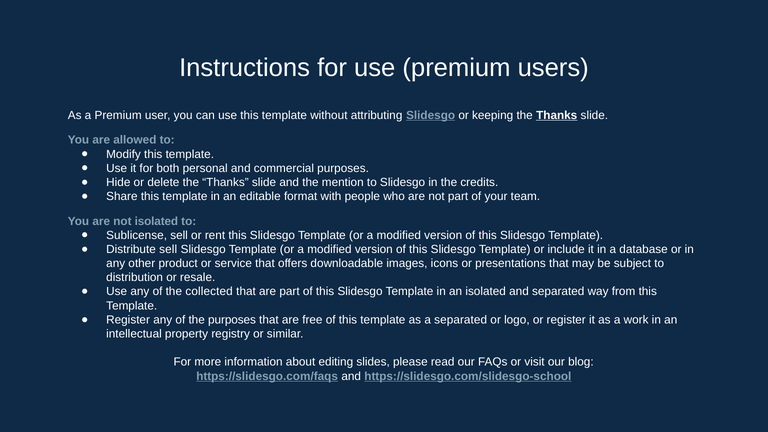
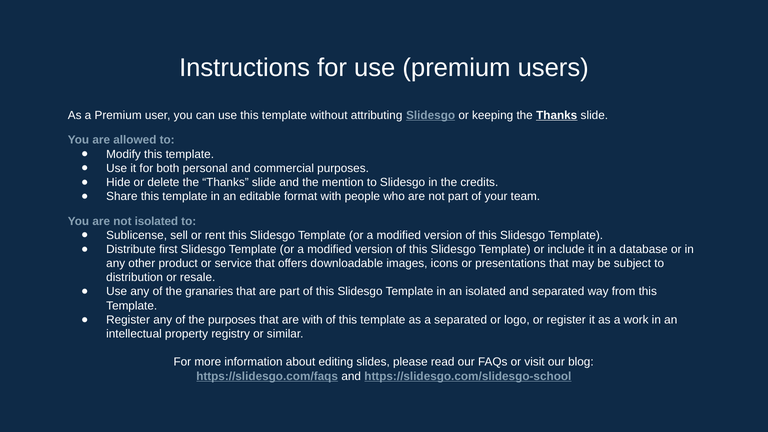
Distribute sell: sell -> first
collected: collected -> granaries
are free: free -> with
